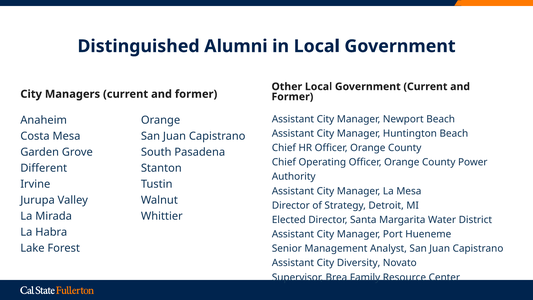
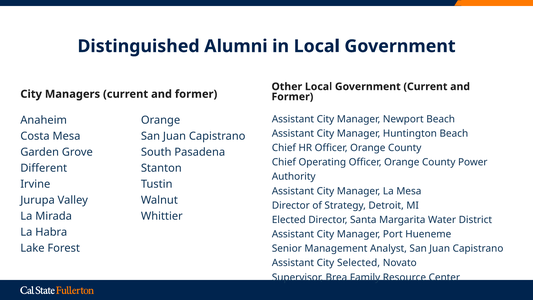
Diversity: Diversity -> Selected
